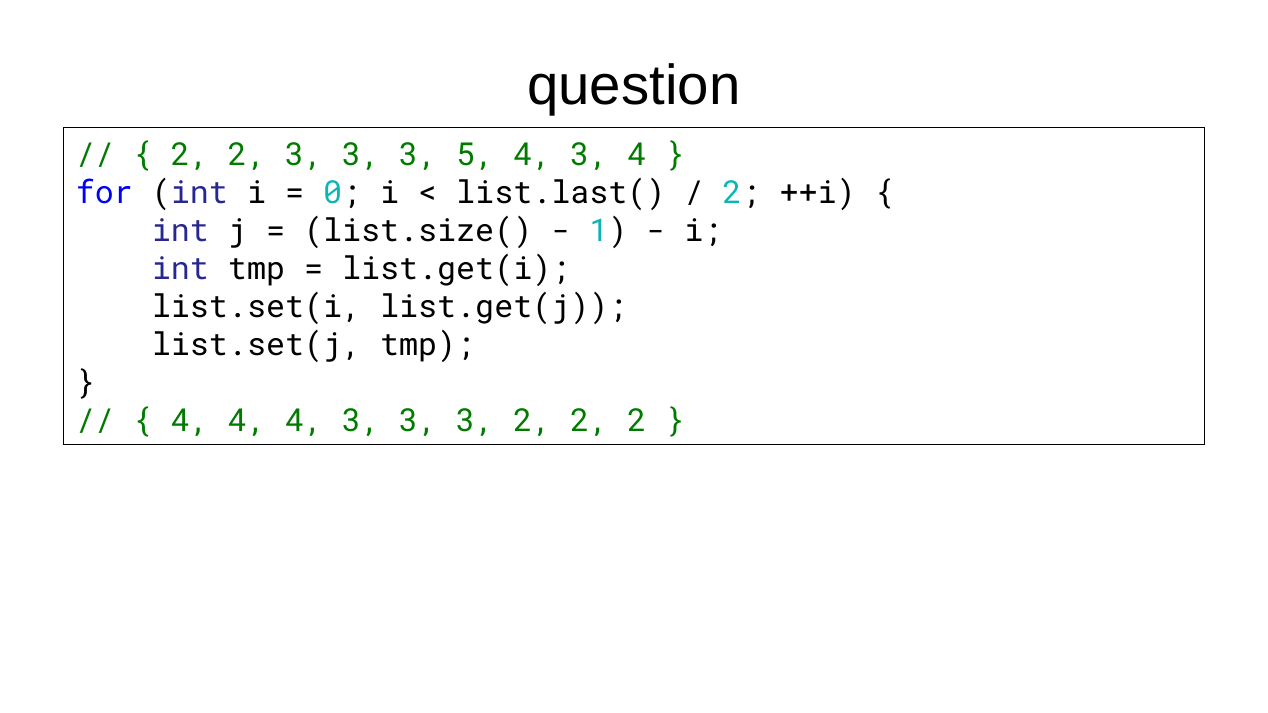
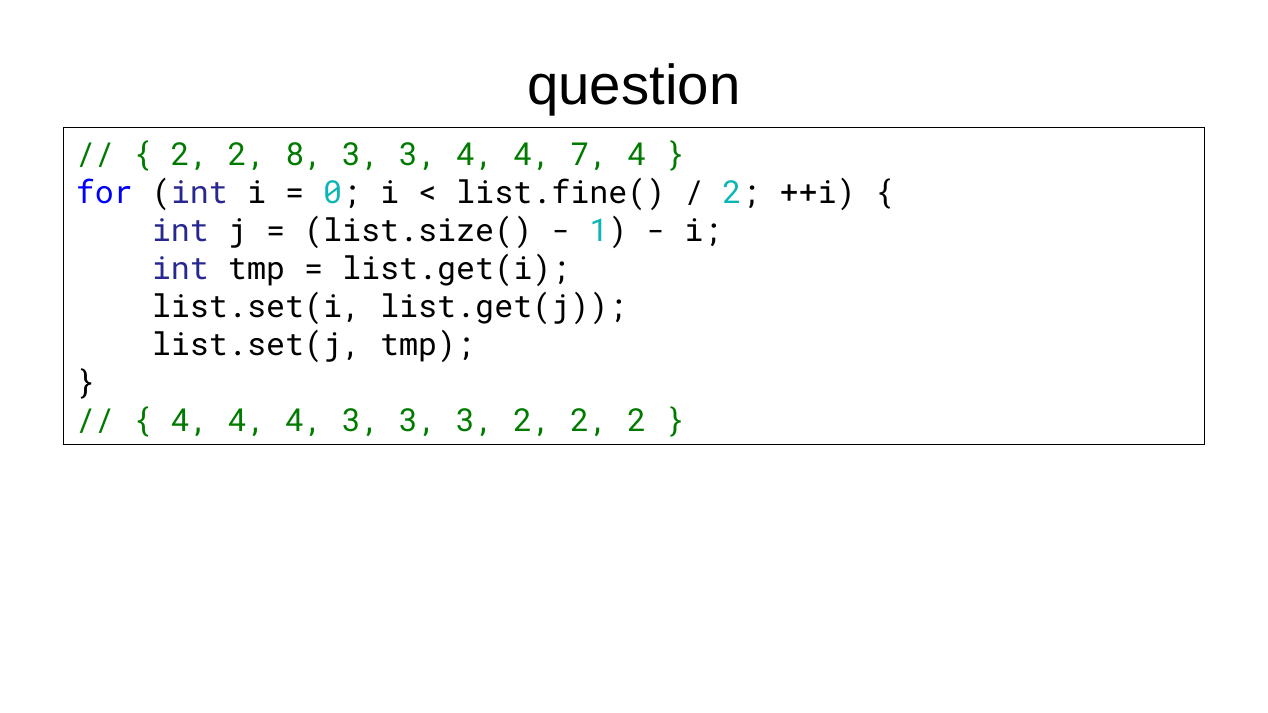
2 3: 3 -> 8
3 5: 5 -> 4
3 at (589, 155): 3 -> 7
list.last(: list.last( -> list.fine(
